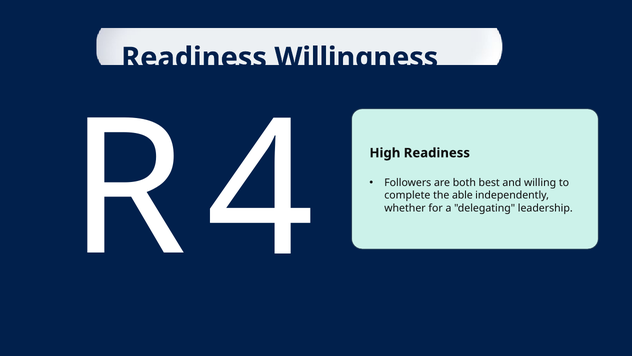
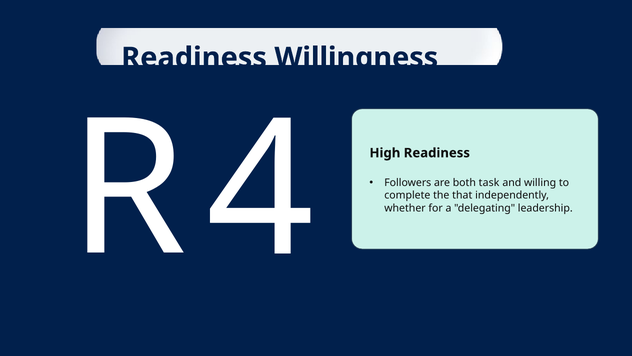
best: best -> task
able: able -> that
